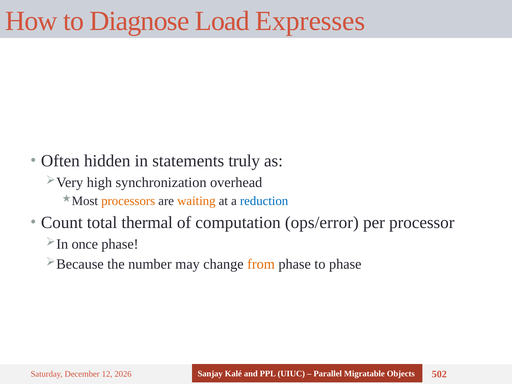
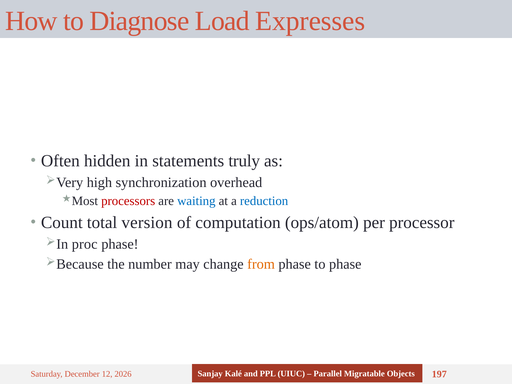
processors colour: orange -> red
waiting colour: orange -> blue
thermal: thermal -> version
ops/error: ops/error -> ops/atom
once: once -> proc
502: 502 -> 197
